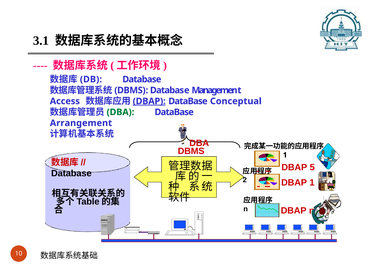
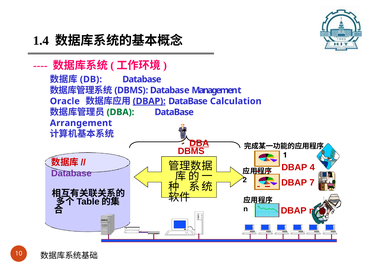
3.1: 3.1 -> 1.4
Access: Access -> Oracle
Conceptual: Conceptual -> Calculation
DBA at (199, 143) underline: none -> present
5: 5 -> 4
Database at (71, 174) colour: black -> purple
DBAP 1: 1 -> 7
